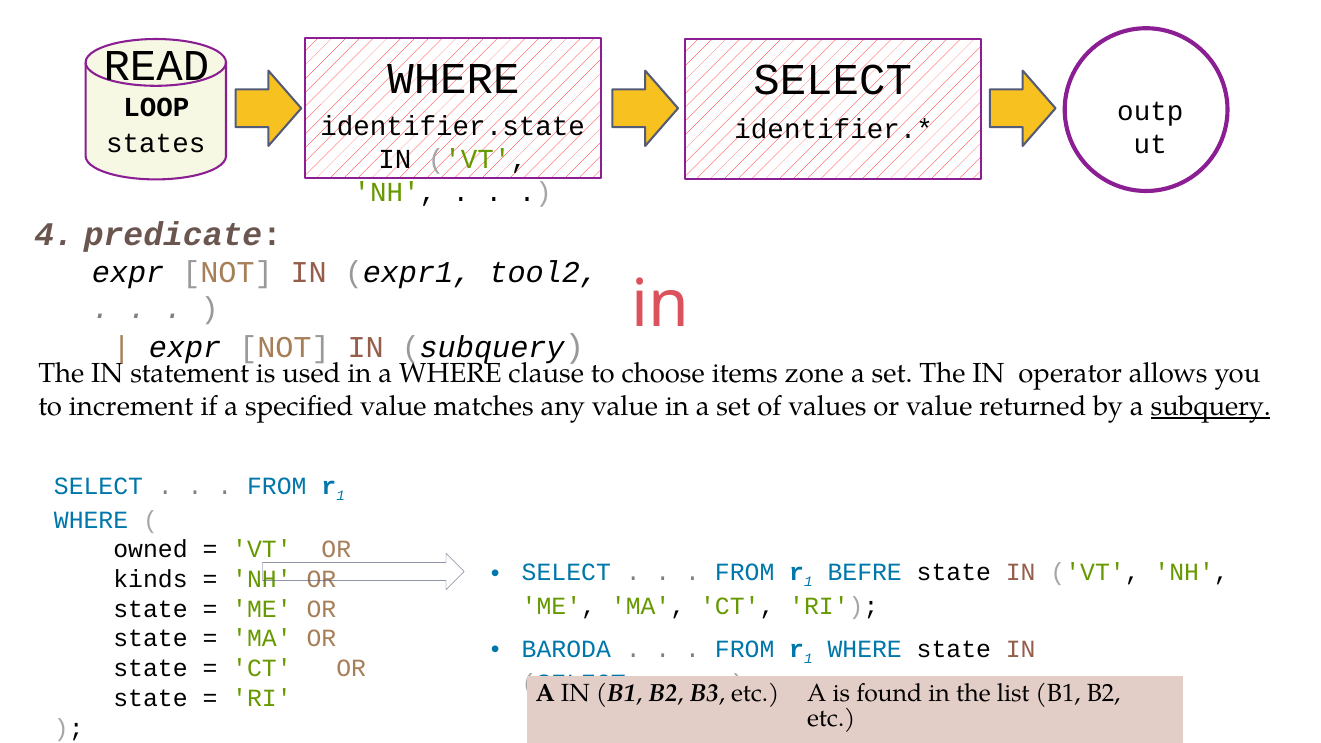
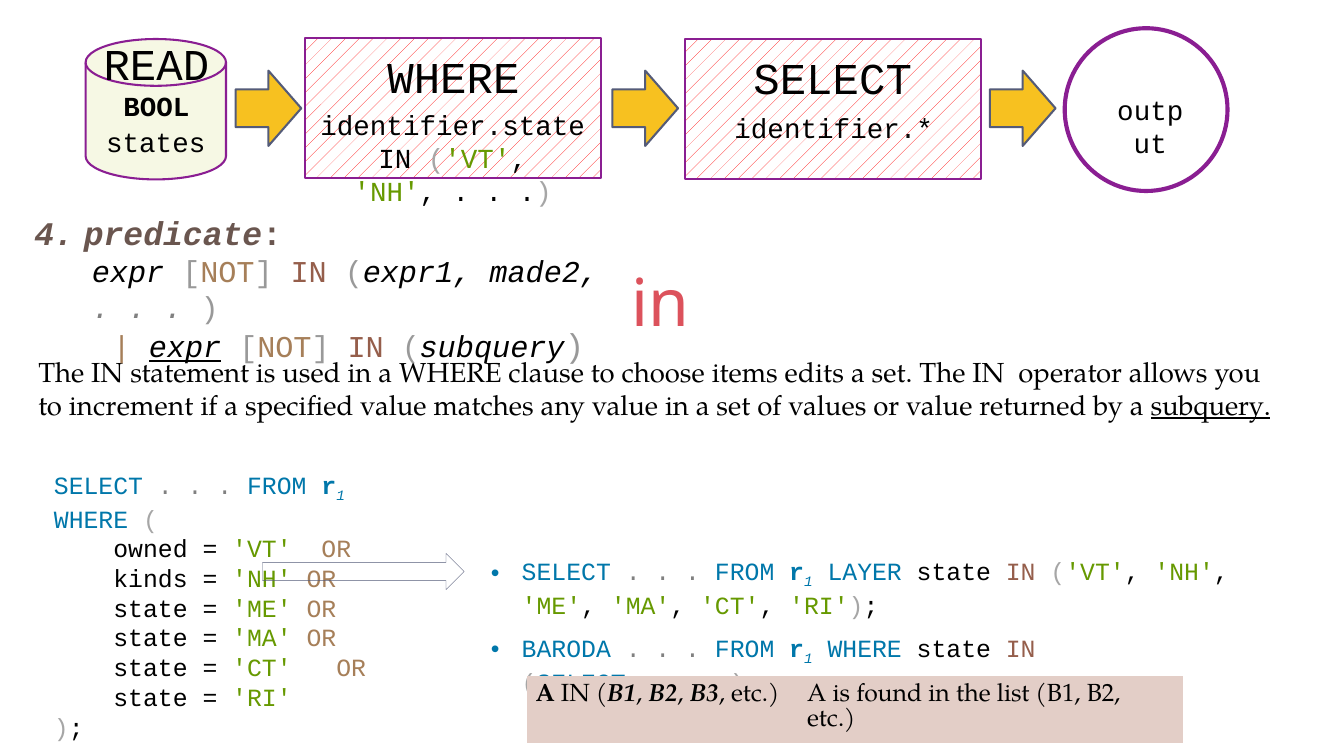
LOOP: LOOP -> BOOL
tool2: tool2 -> made2
expr at (185, 348) underline: none -> present
zone: zone -> edits
BEFRE: BEFRE -> LAYER
